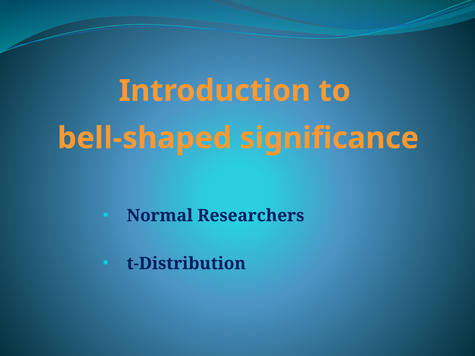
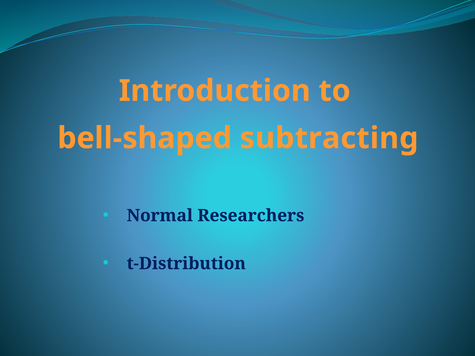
significance: significance -> subtracting
